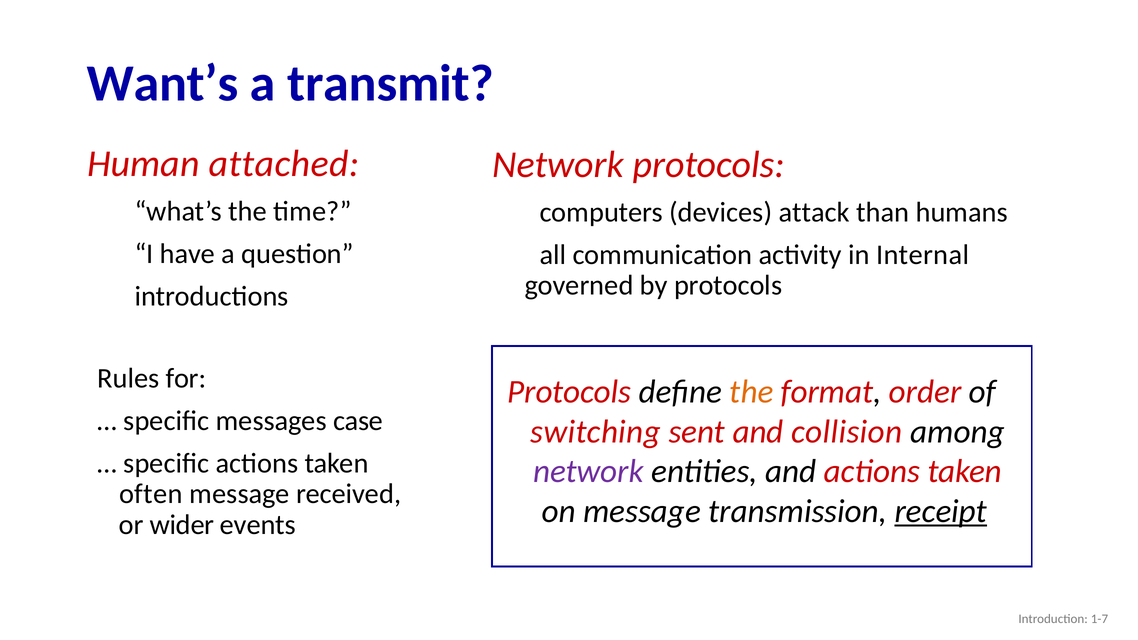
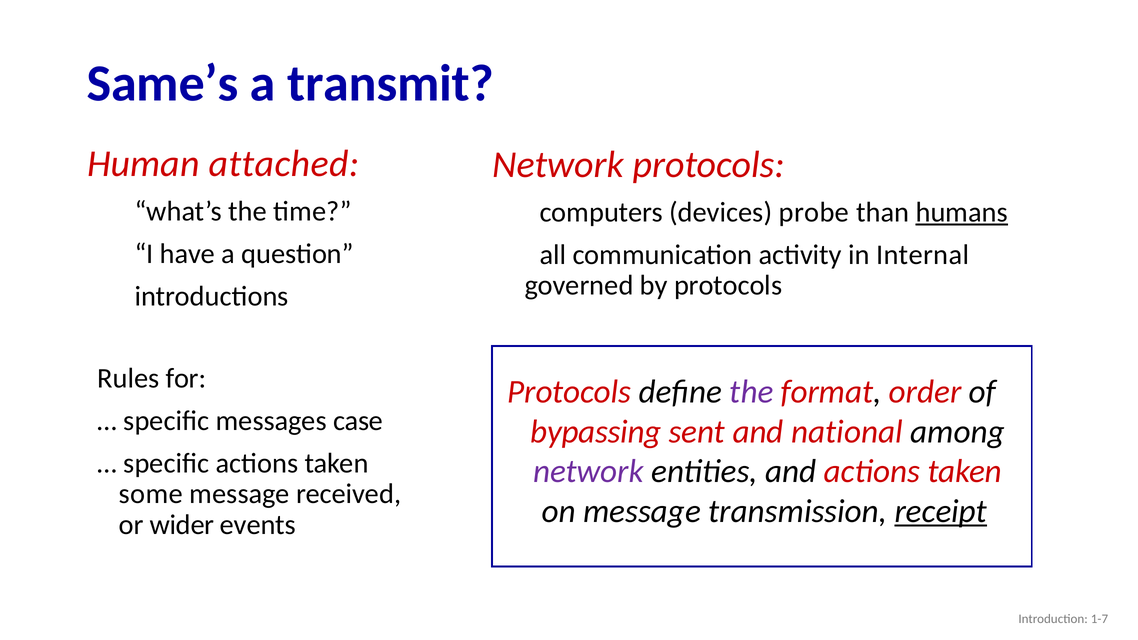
Want’s: Want’s -> Same’s
attack: attack -> probe
humans underline: none -> present
the at (751, 392) colour: orange -> purple
switching: switching -> bypassing
collision: collision -> national
often: often -> some
